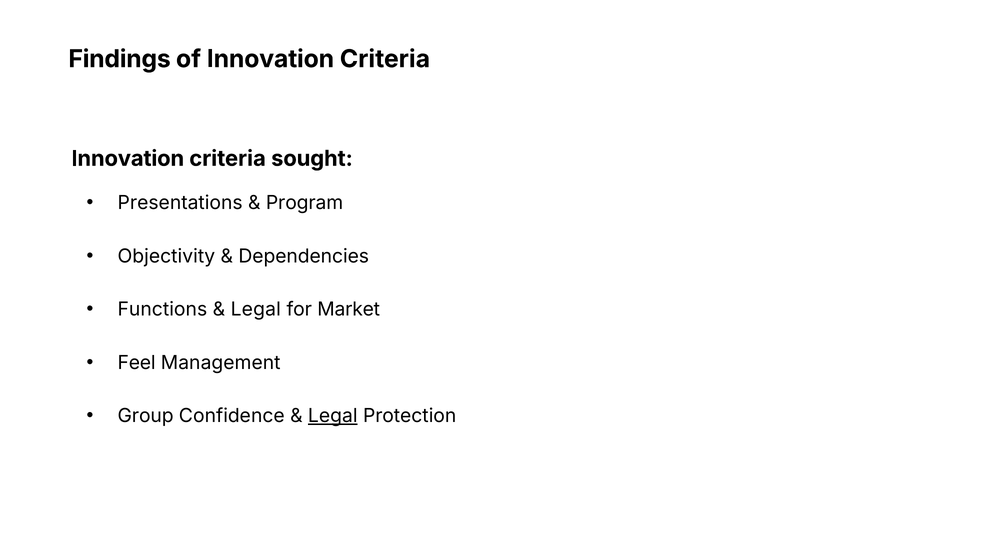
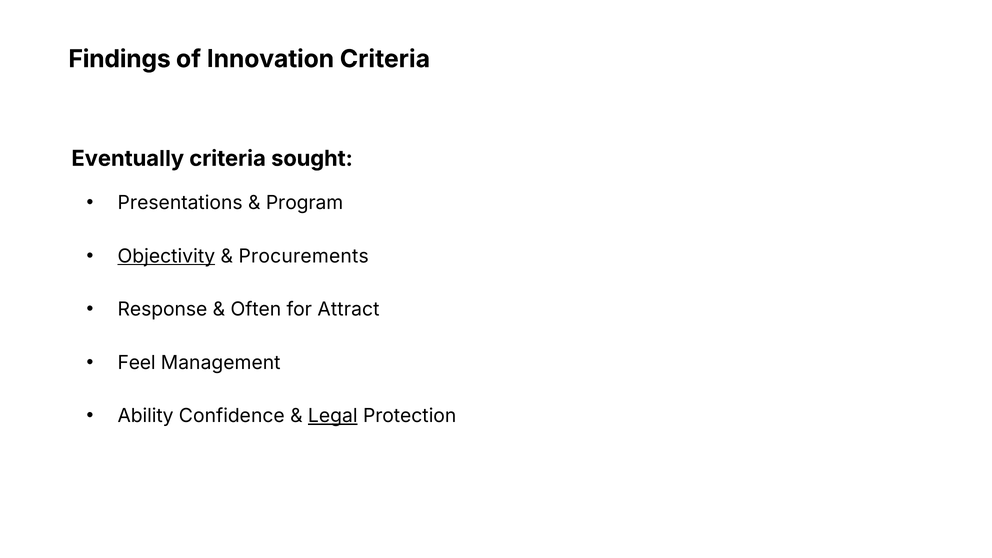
Innovation at (128, 159): Innovation -> Eventually
Objectivity underline: none -> present
Dependencies: Dependencies -> Procurements
Functions: Functions -> Response
Legal at (256, 310): Legal -> Often
Market: Market -> Attract
Group: Group -> Ability
